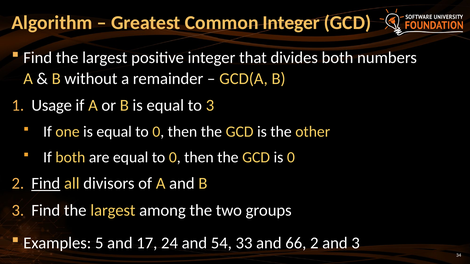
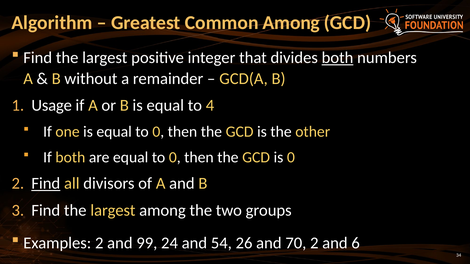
Common Integer: Integer -> Among
both at (338, 58) underline: none -> present
to 3: 3 -> 4
Examples 5: 5 -> 2
17: 17 -> 99
33: 33 -> 26
66: 66 -> 70
and 3: 3 -> 6
